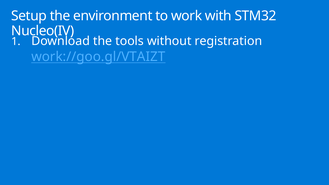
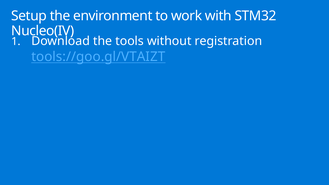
work://goo.gl/VTAIZT: work://goo.gl/VTAIZT -> tools://goo.gl/VTAIZT
